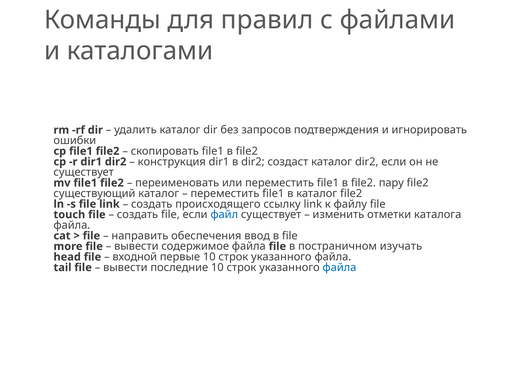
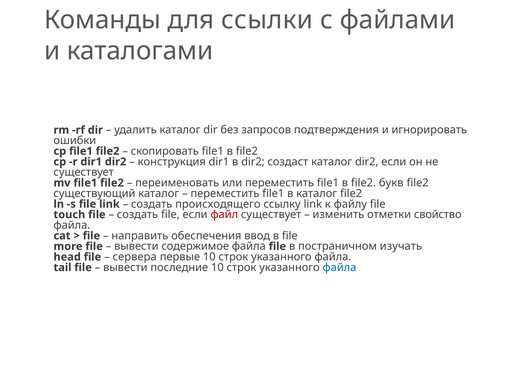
правил: правил -> ссылки
пару: пару -> букв
файл colour: blue -> red
каталога: каталога -> свойство
входной: входной -> сервера
